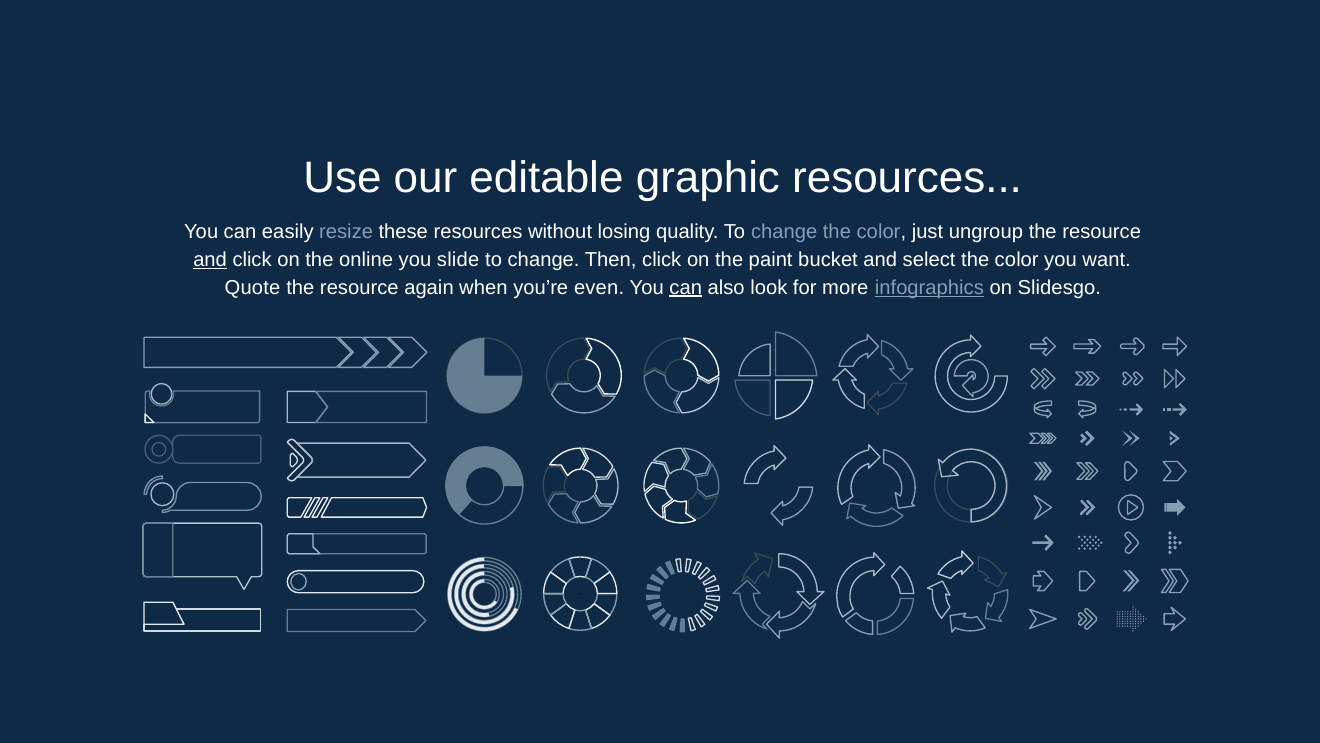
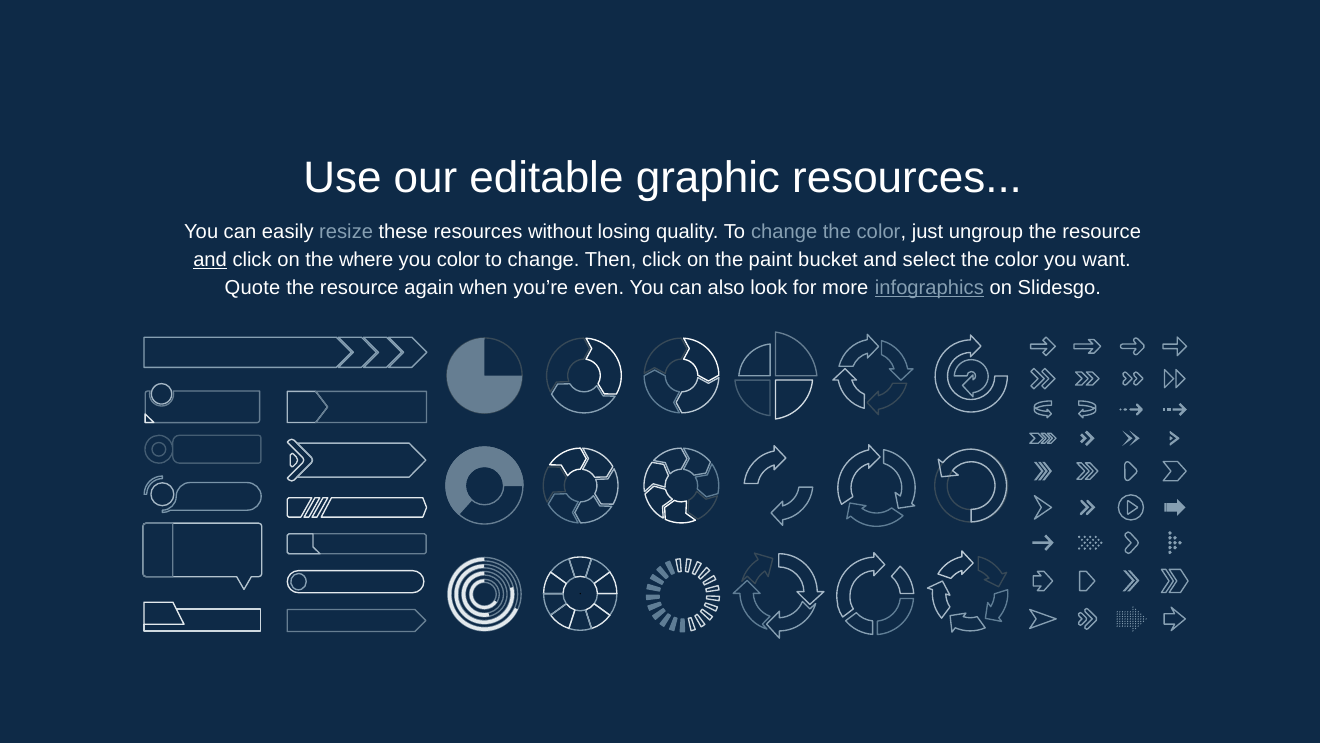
online: online -> where
you slide: slide -> color
can at (686, 287) underline: present -> none
